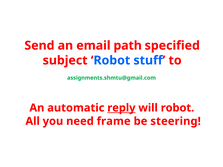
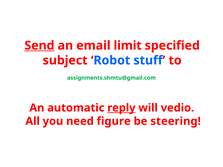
Send underline: none -> present
path: path -> limit
will robot: robot -> vedio
frame: frame -> figure
